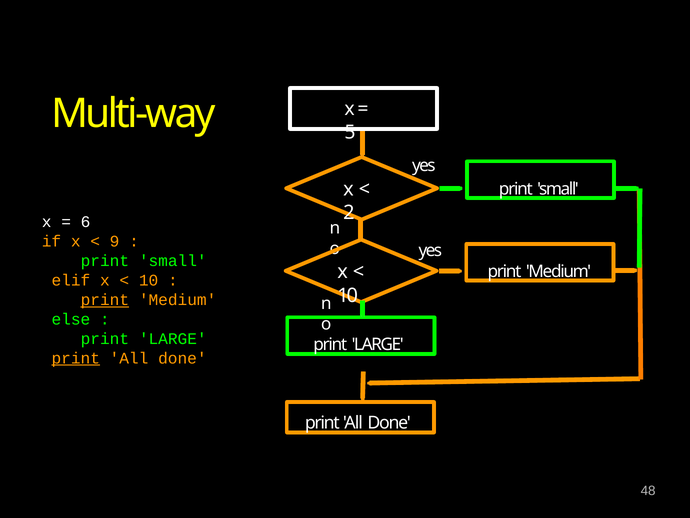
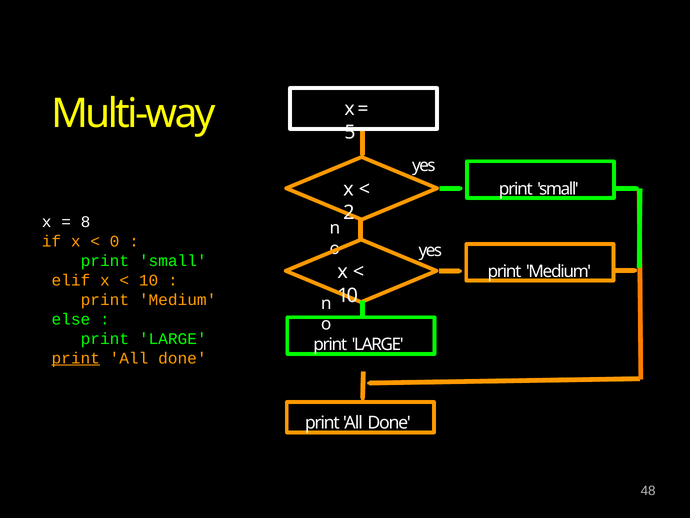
6: 6 -> 8
9: 9 -> 0
print at (105, 300) underline: present -> none
